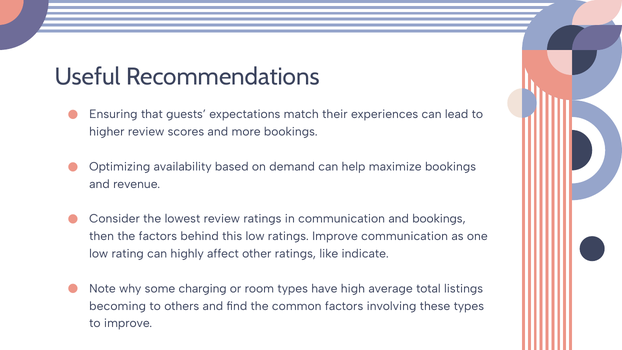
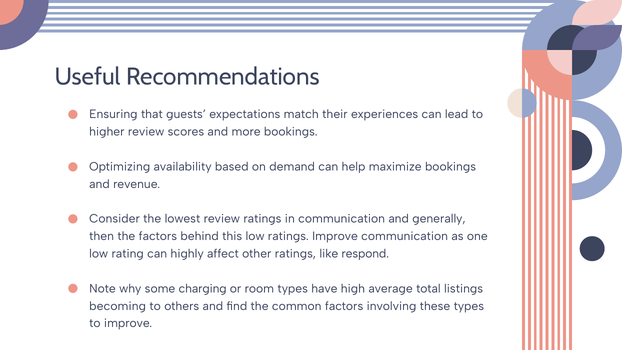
and bookings: bookings -> generally
indicate: indicate -> respond
